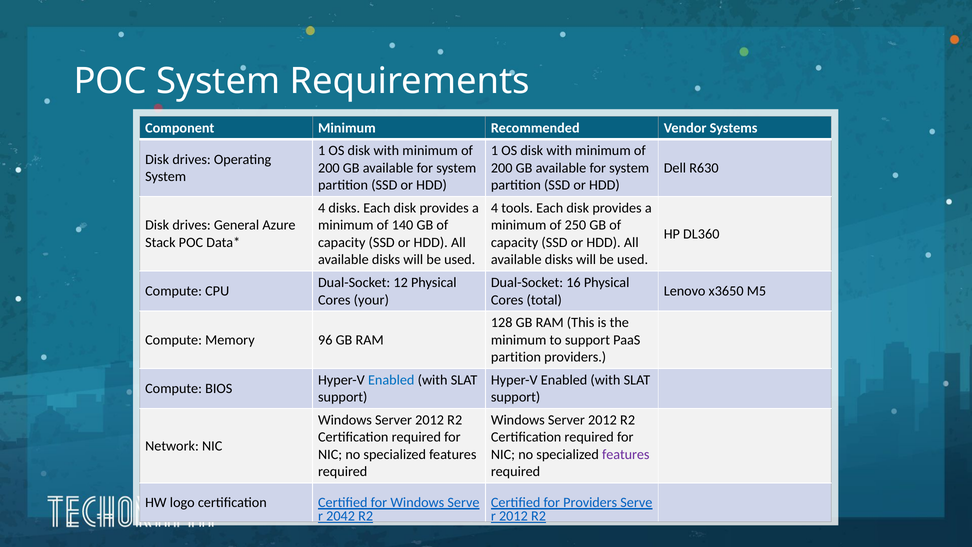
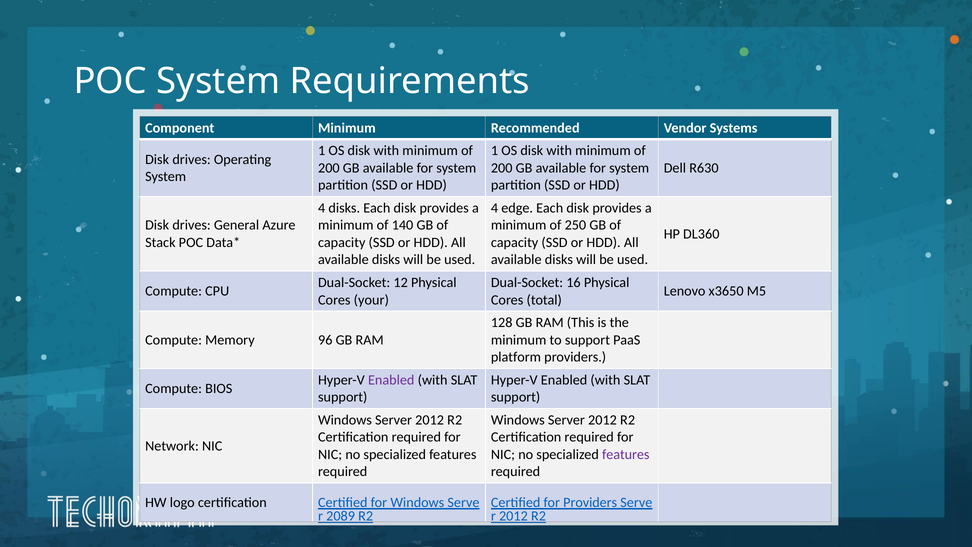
tools: tools -> edge
partition at (516, 357): partition -> platform
Enabled at (391, 380) colour: blue -> purple
2042: 2042 -> 2089
